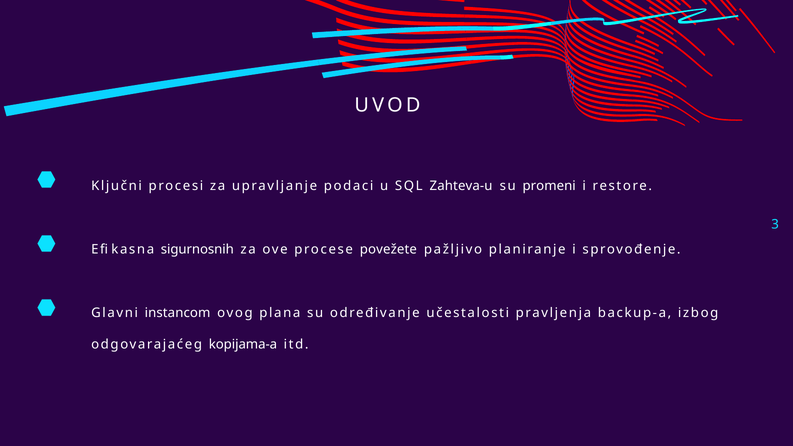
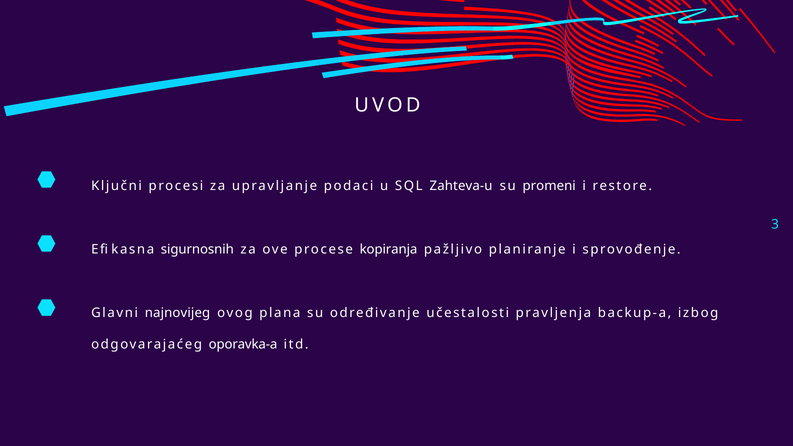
povežete: povežete -> kopiranja
instancom: instancom -> najnovijeg
kopijama-a: kopijama-a -> oporavka-a
